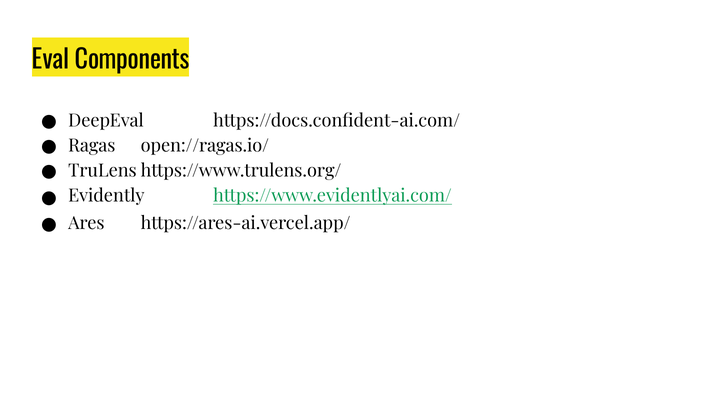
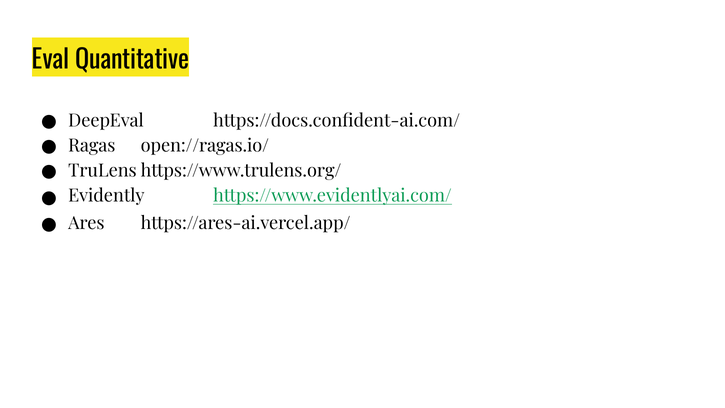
Components: Components -> Quantitative
